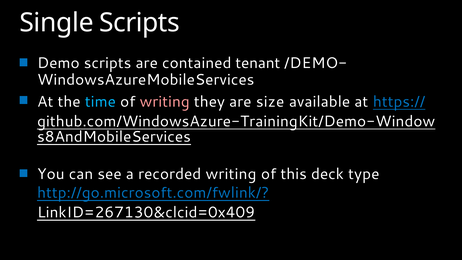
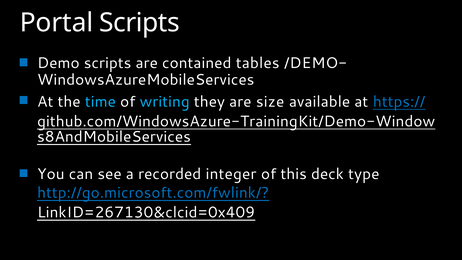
Single: Single -> Portal
tenant: tenant -> tables
writing at (165, 102) colour: pink -> light blue
recorded writing: writing -> integer
